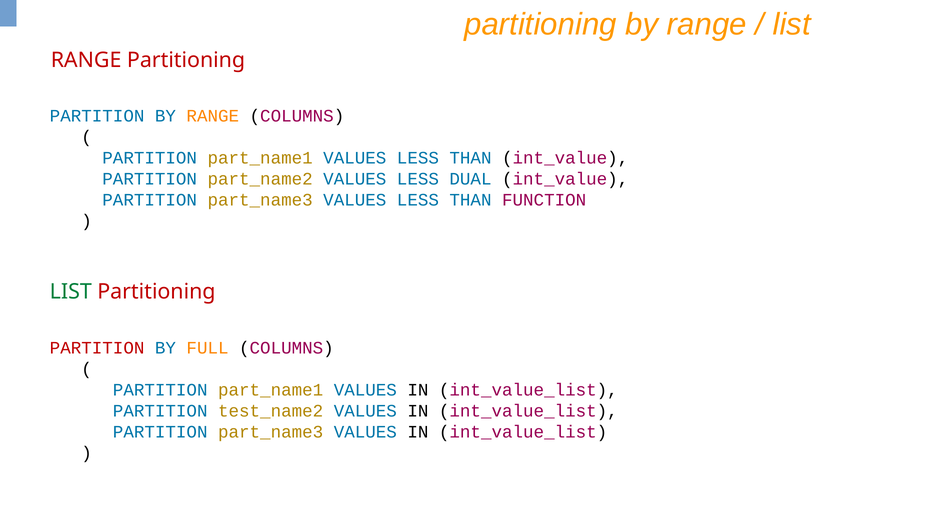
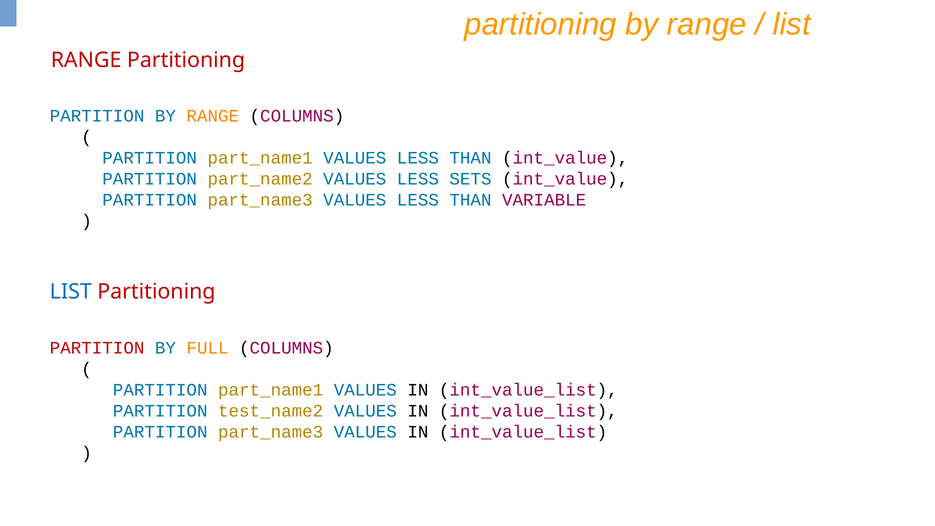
DUAL: DUAL -> SETS
FUNCTION: FUNCTION -> VARIABLE
LIST at (71, 292) colour: green -> blue
